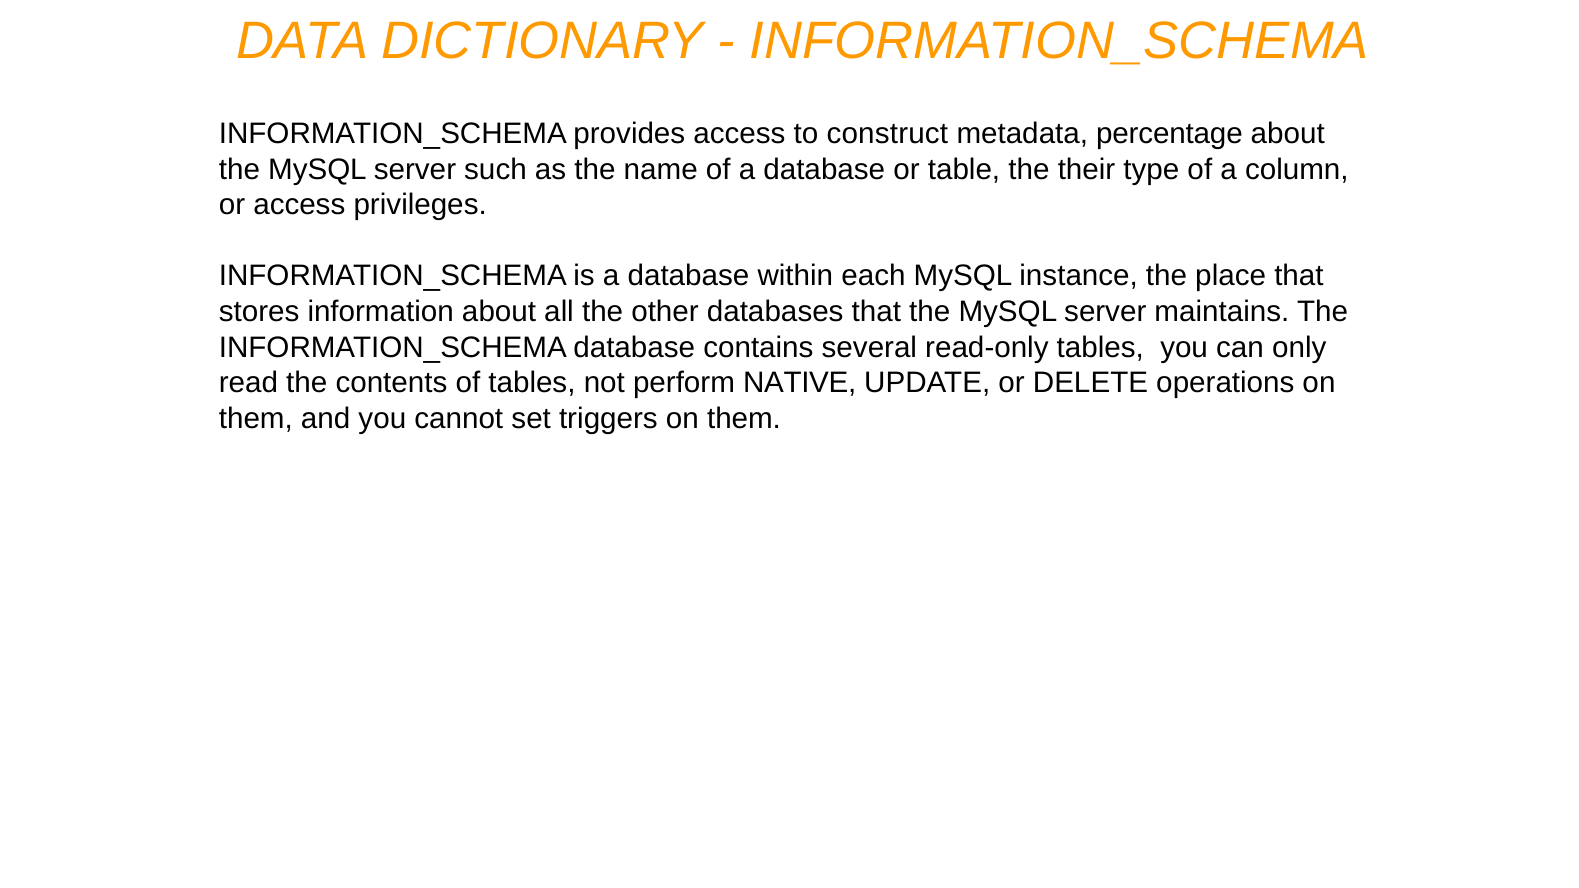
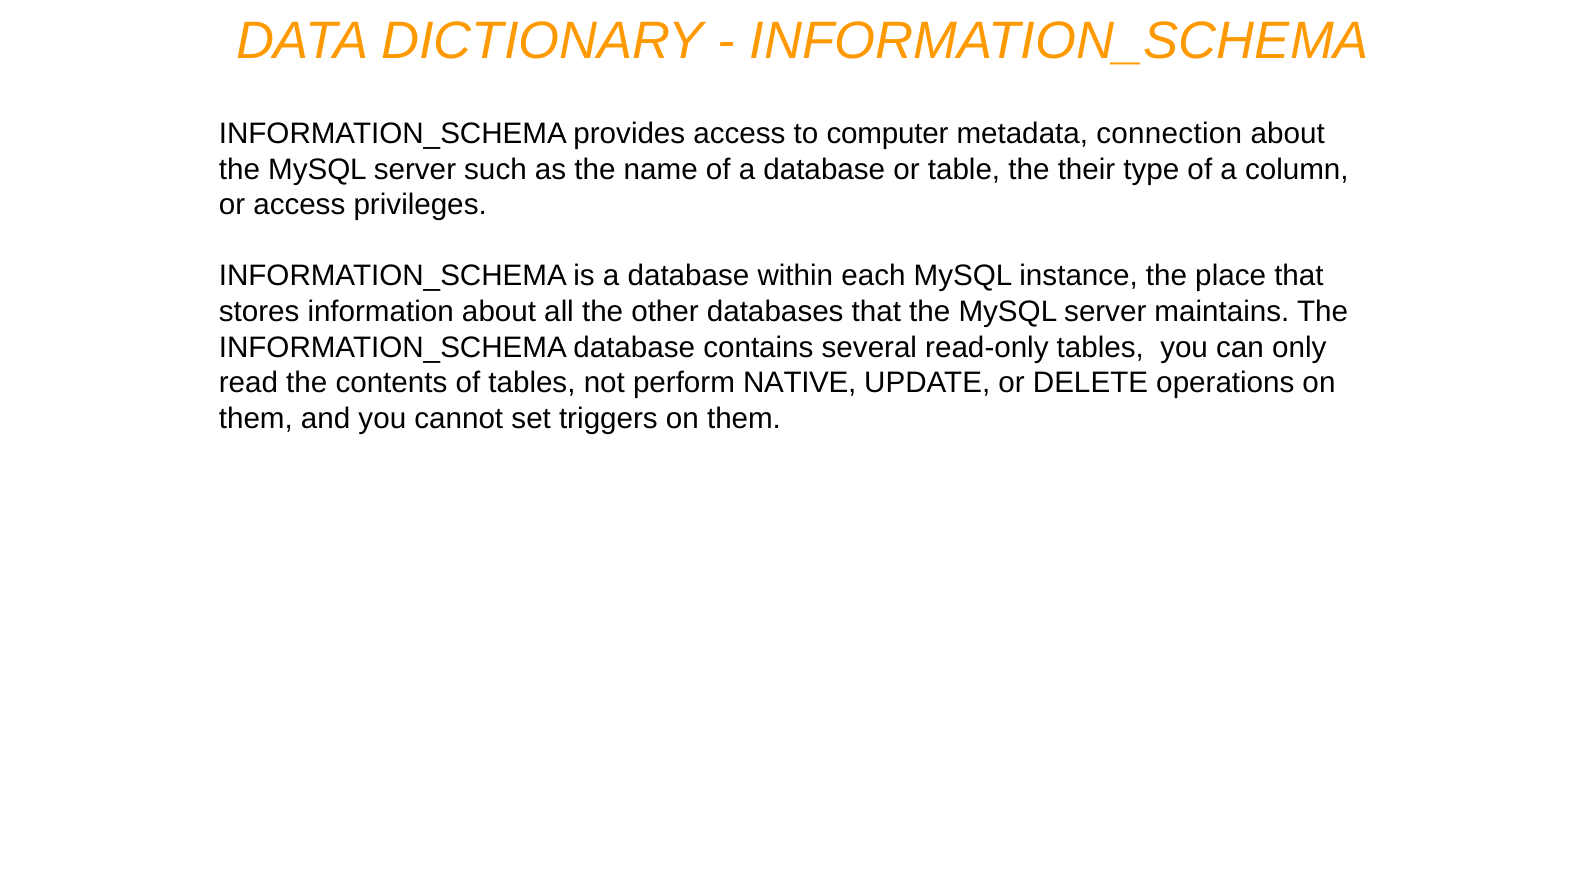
construct: construct -> computer
percentage: percentage -> connection
